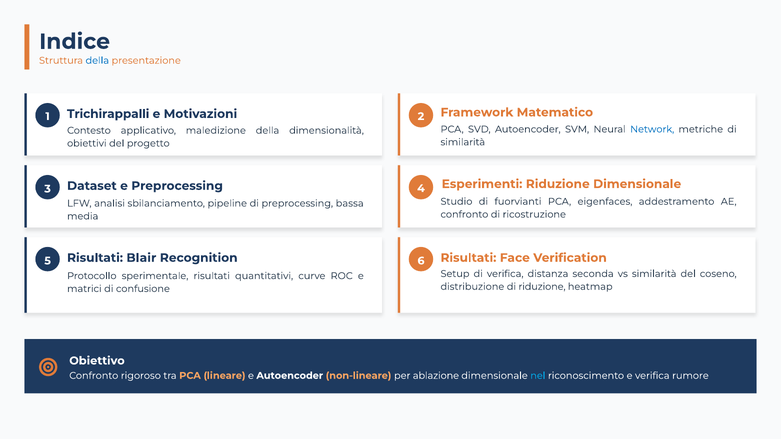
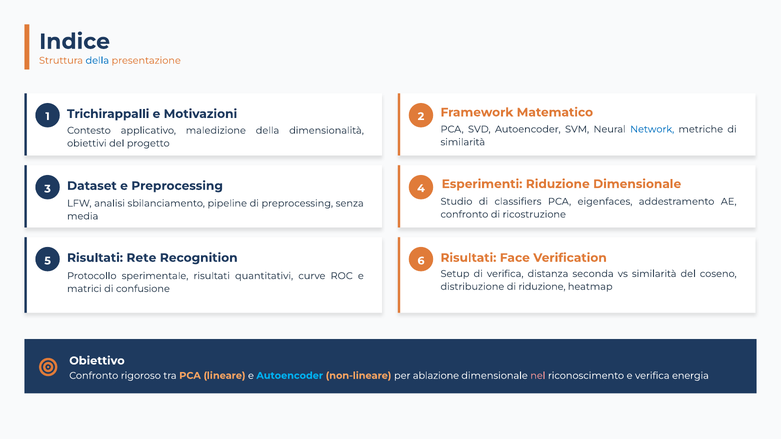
fuorvianti: fuorvianti -> classifiers
bassa: bassa -> senza
Blair: Blair -> Rete
Autoencoder at (290, 376) colour: white -> light blue
nel colour: light blue -> pink
rumore: rumore -> energia
